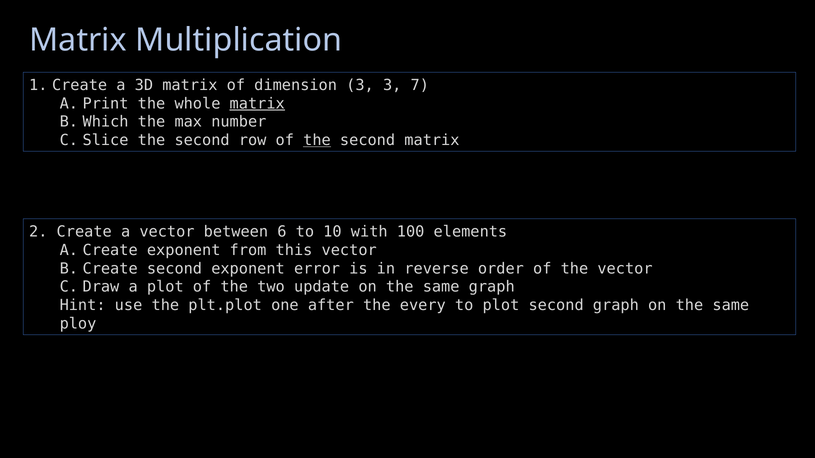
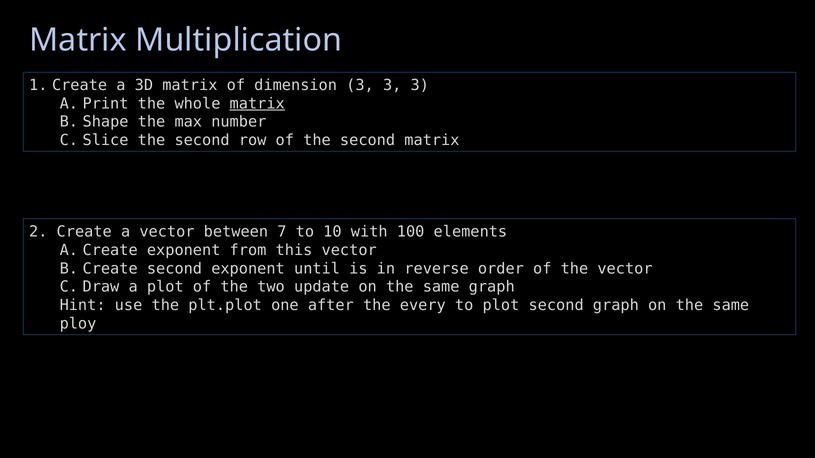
3 3 7: 7 -> 3
Which: Which -> Shape
the at (317, 140) underline: present -> none
6: 6 -> 7
error: error -> until
